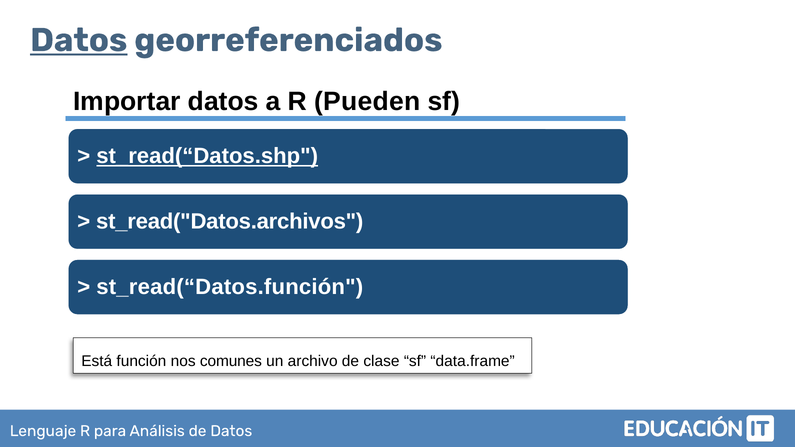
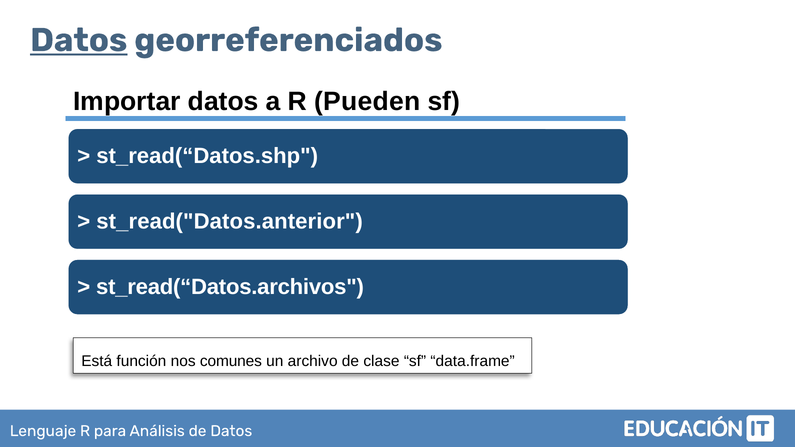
st_read(“Datos.shp underline: present -> none
st_read("Datos.archivos: st_read("Datos.archivos -> st_read("Datos.anterior
st_read(“Datos.función: st_read(“Datos.función -> st_read(“Datos.archivos
